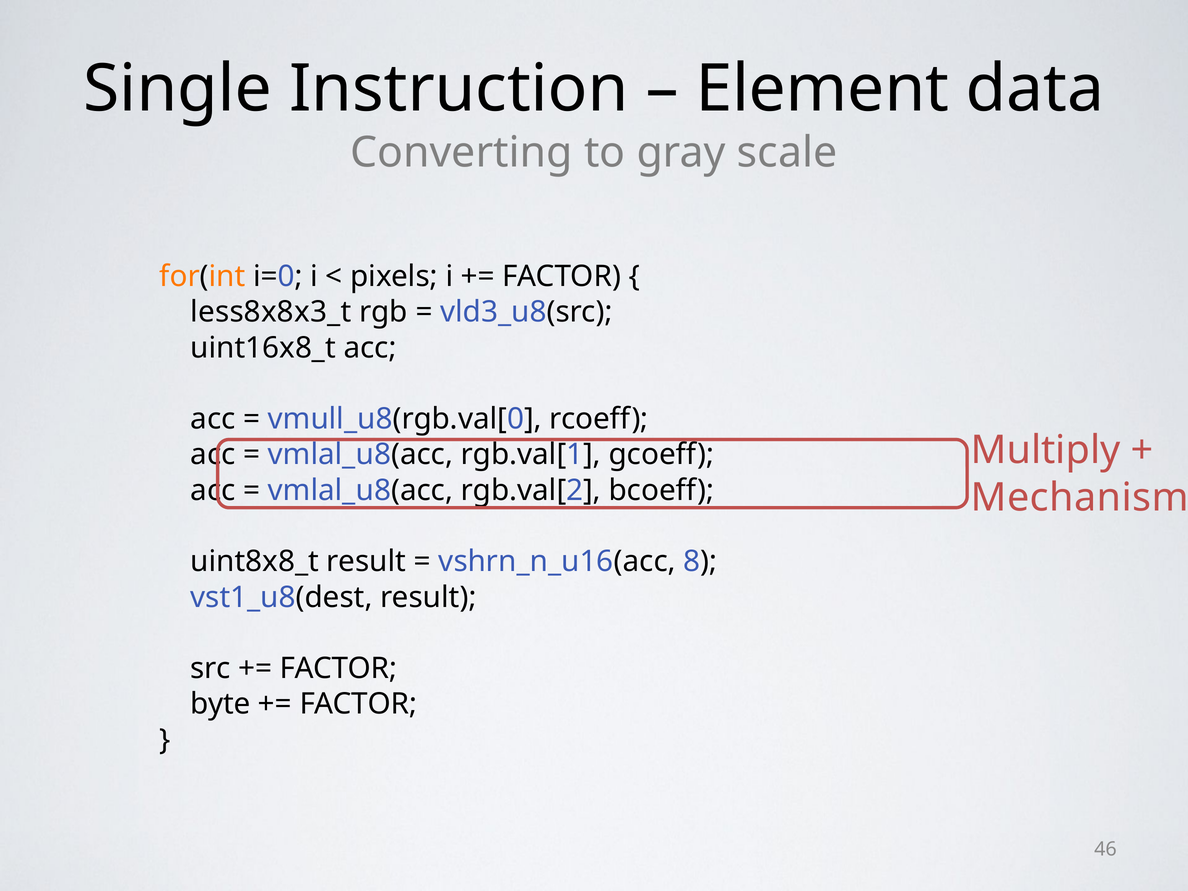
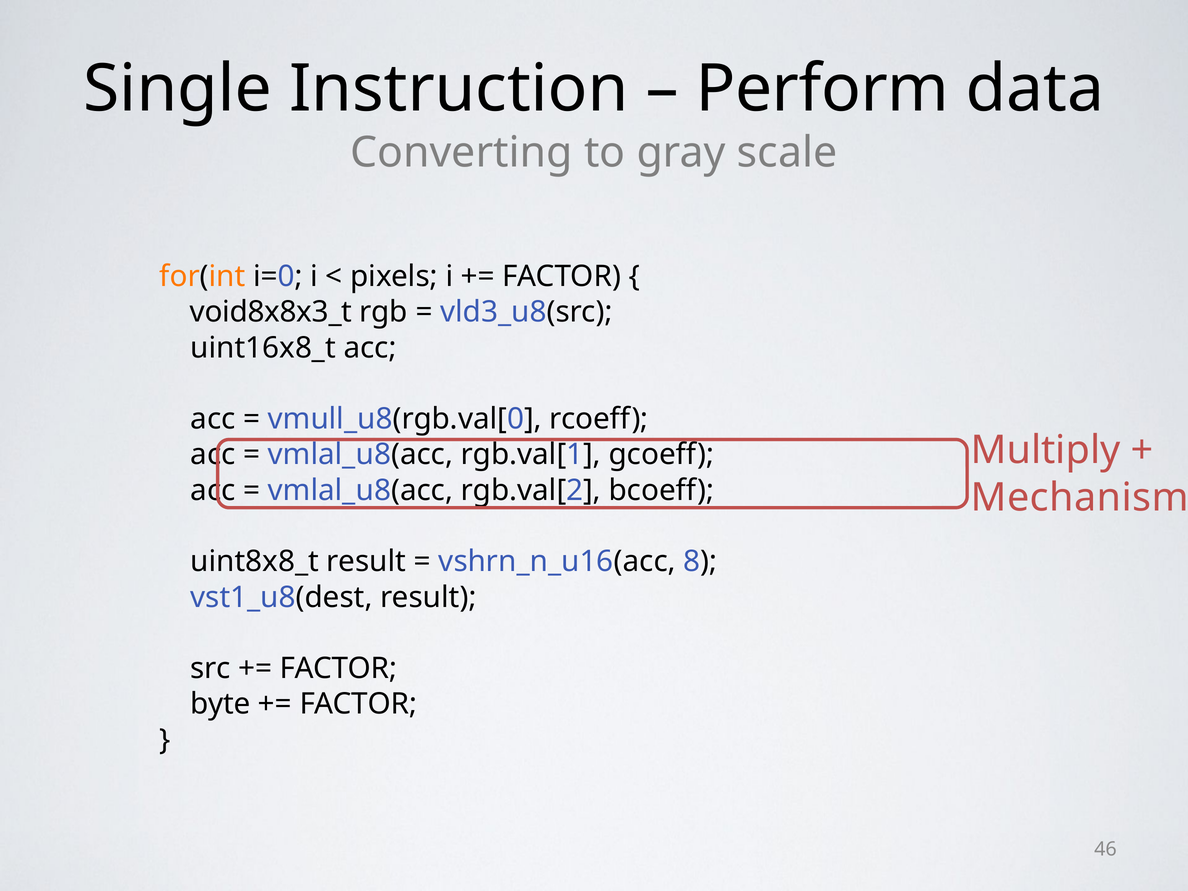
Element: Element -> Perform
less8x8x3_t: less8x8x3_t -> void8x8x3_t
